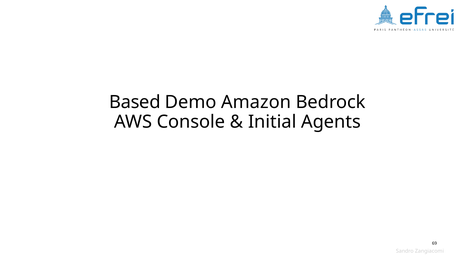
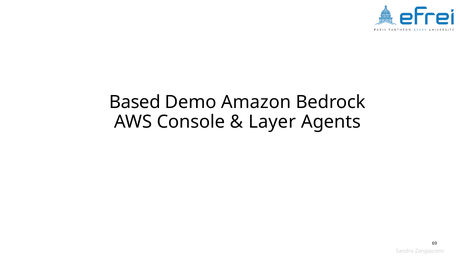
Initial: Initial -> Layer
